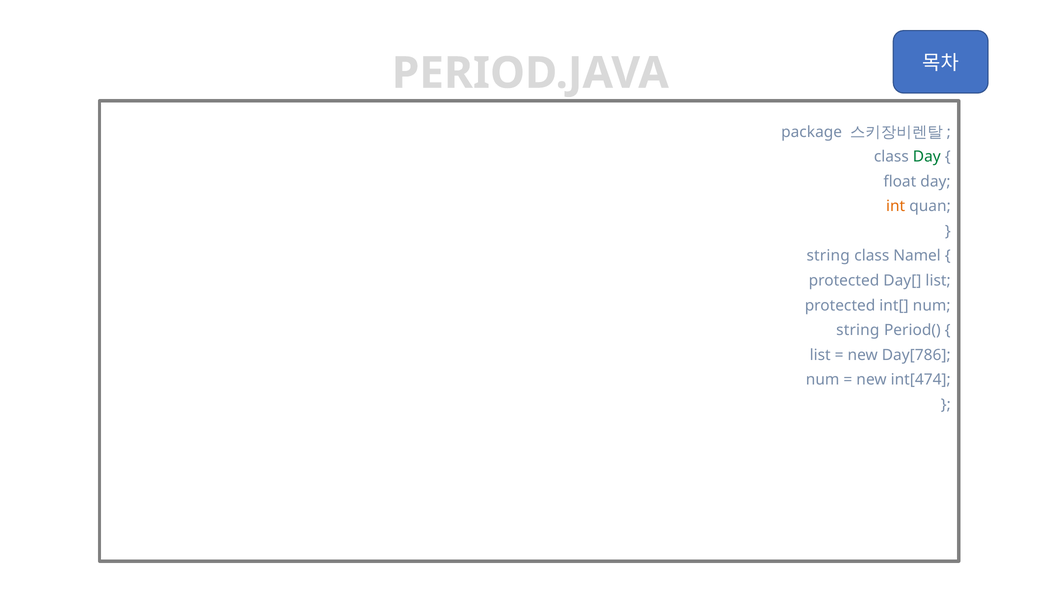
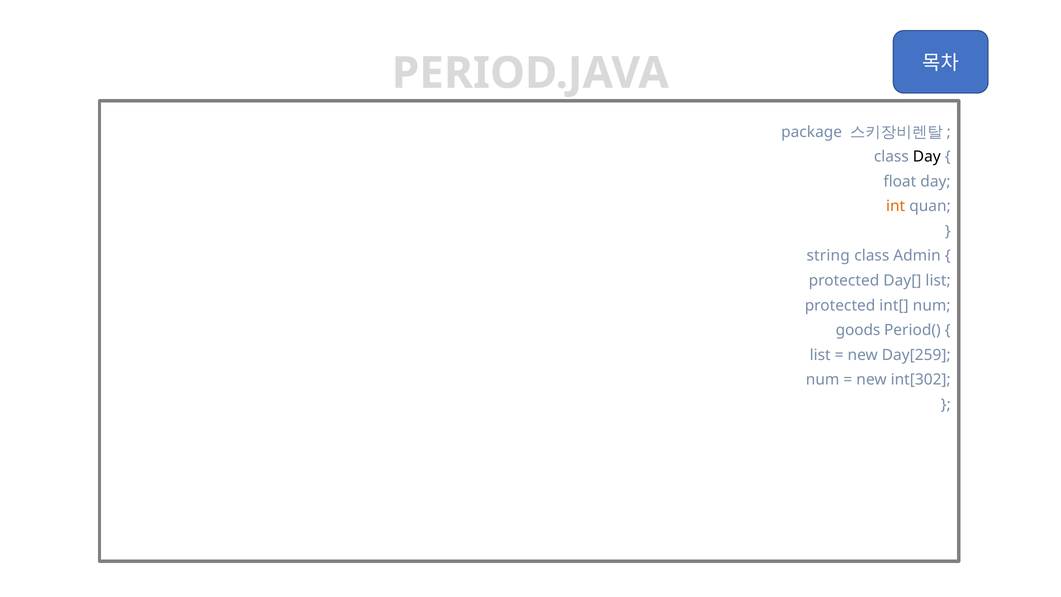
Day at (927, 157) colour: green -> black
Namel: Namel -> Admin
string at (858, 330): string -> goods
Day[786: Day[786 -> Day[259
int[474: int[474 -> int[302
